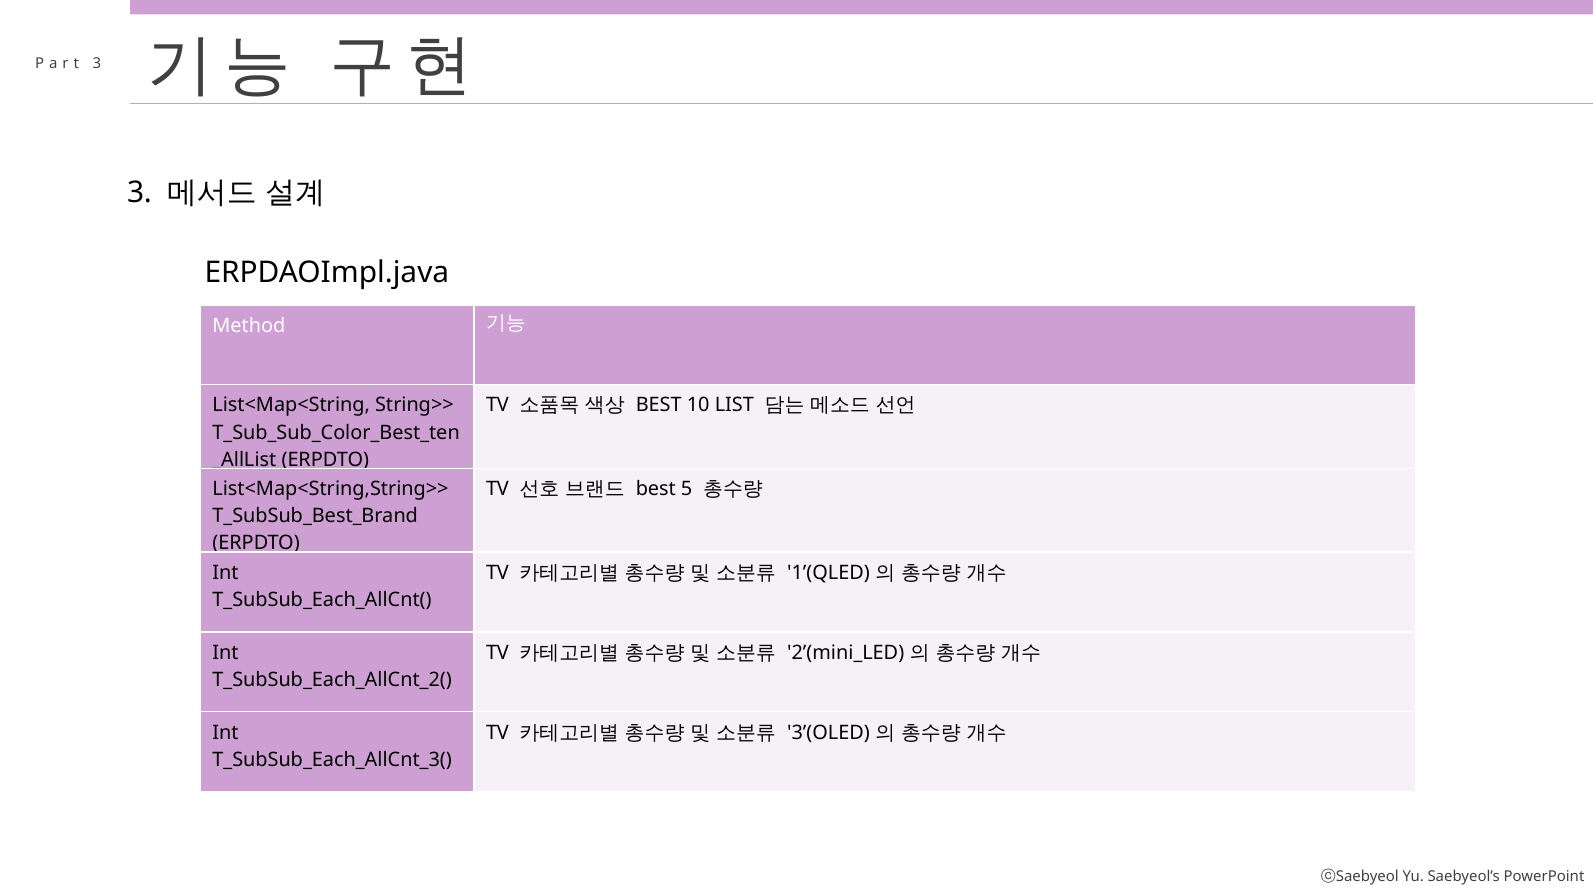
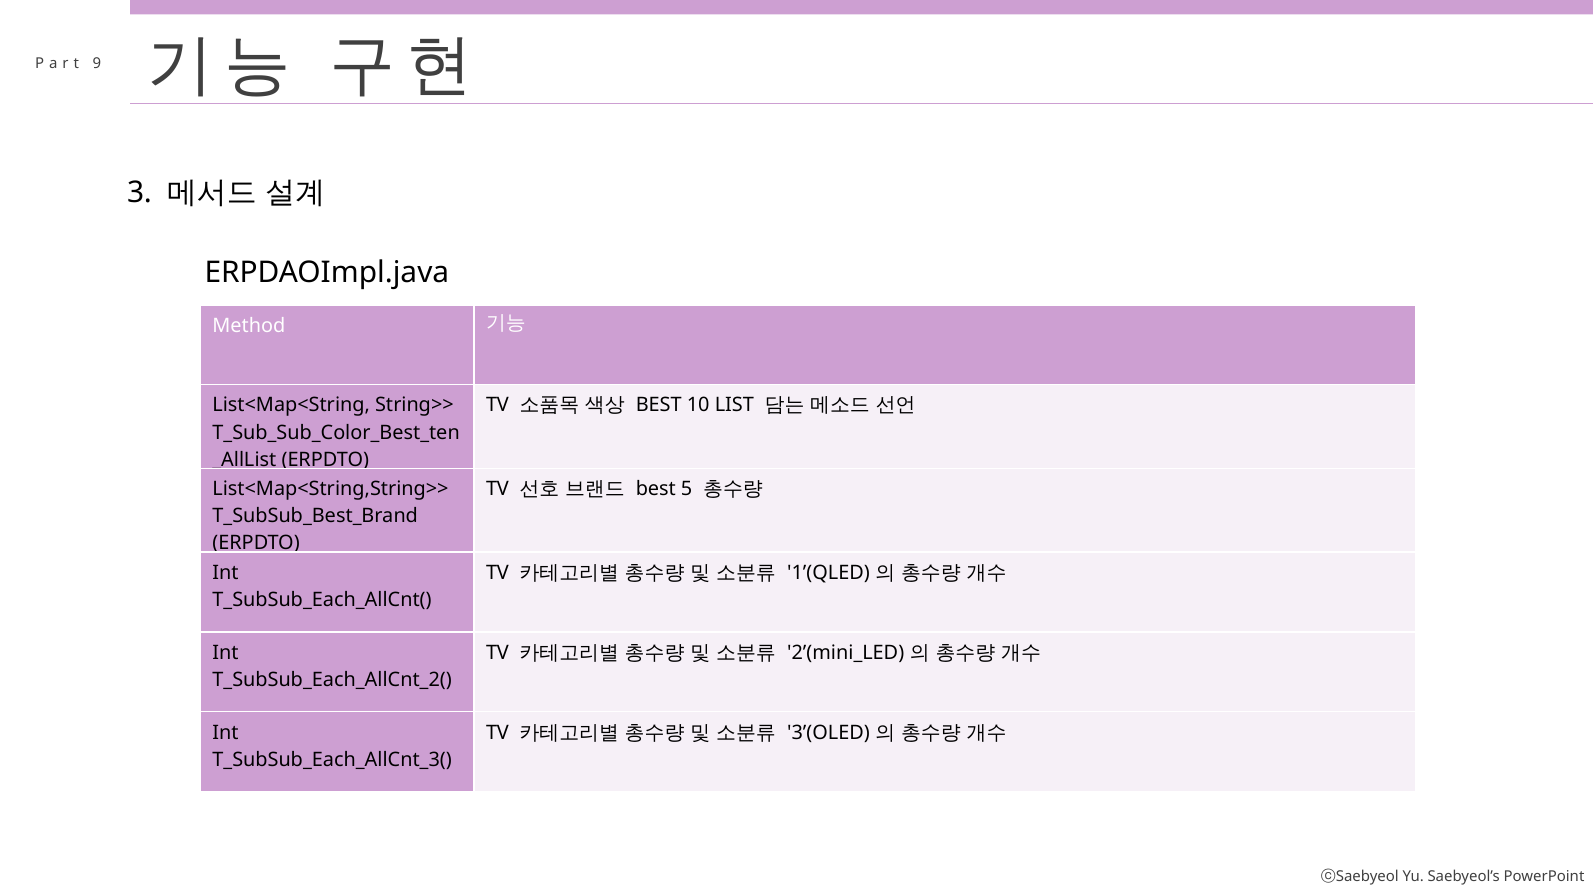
3 at (97, 63): 3 -> 9
